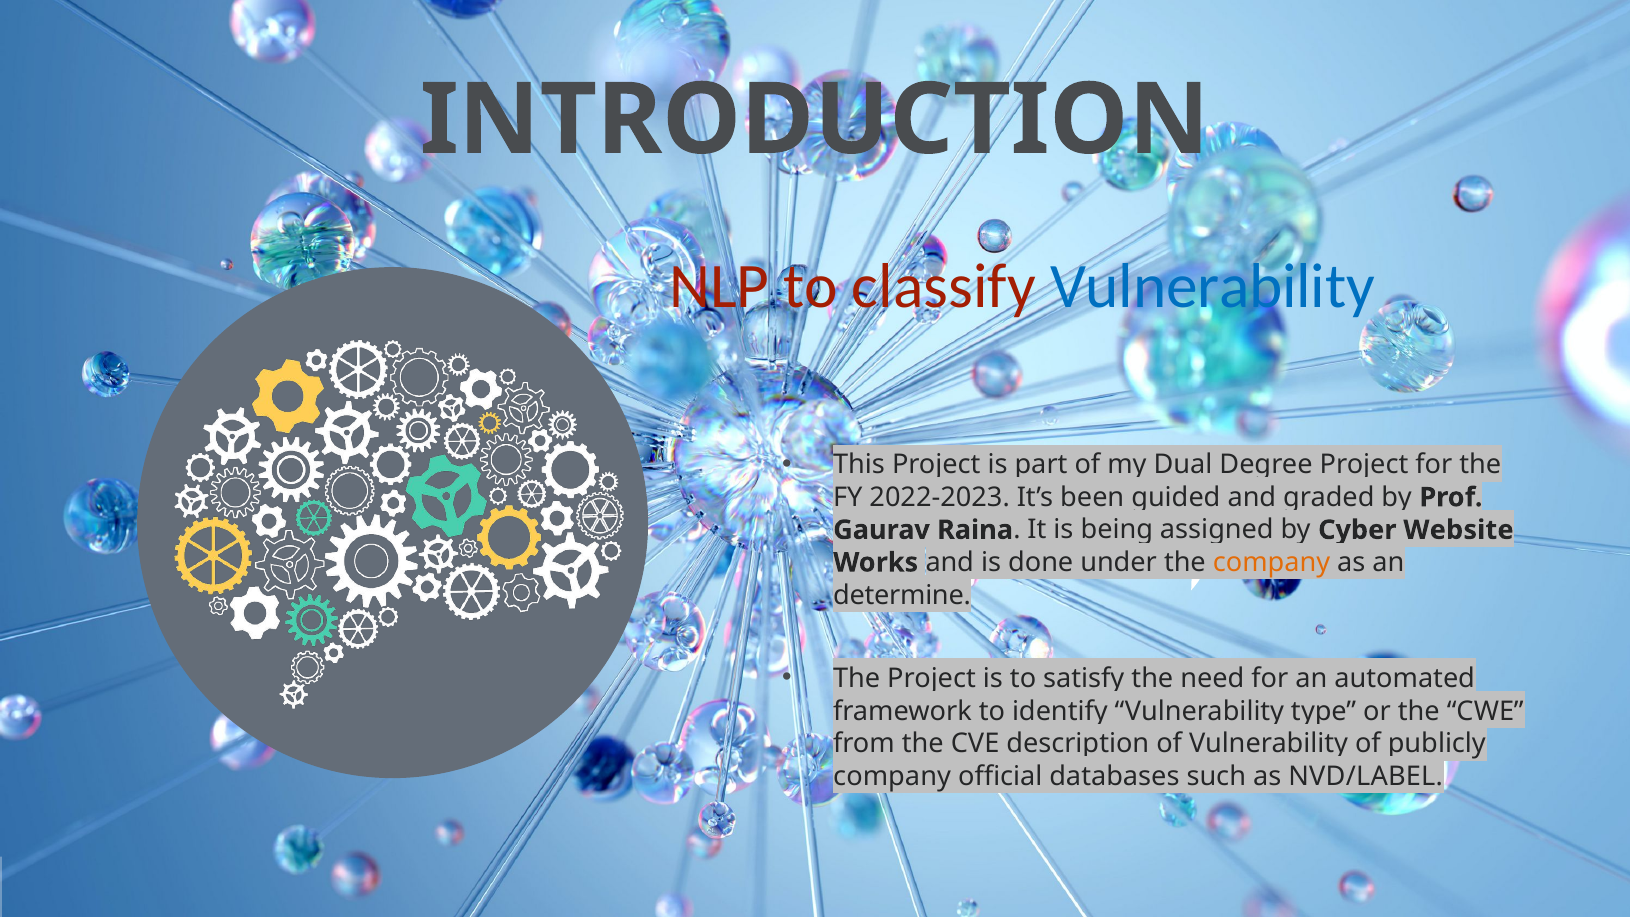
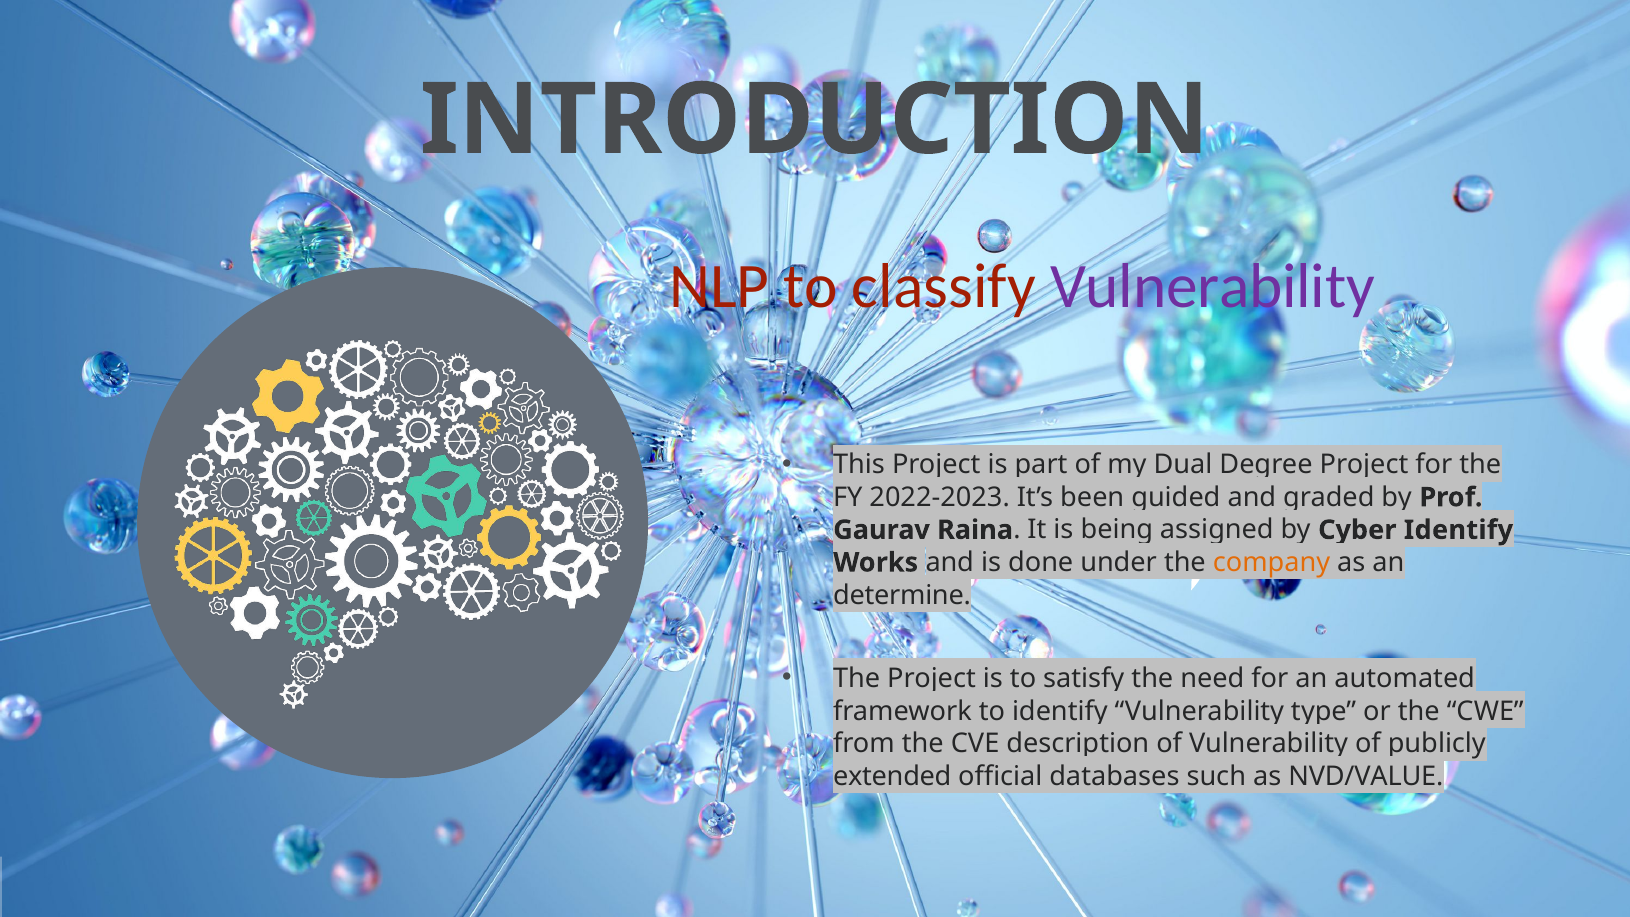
Vulnerability at (1212, 286) colour: blue -> purple
Website at (1458, 530): Website -> Identify
company at (892, 776): company -> extended
NVD/LABEL: NVD/LABEL -> NVD/VALUE
